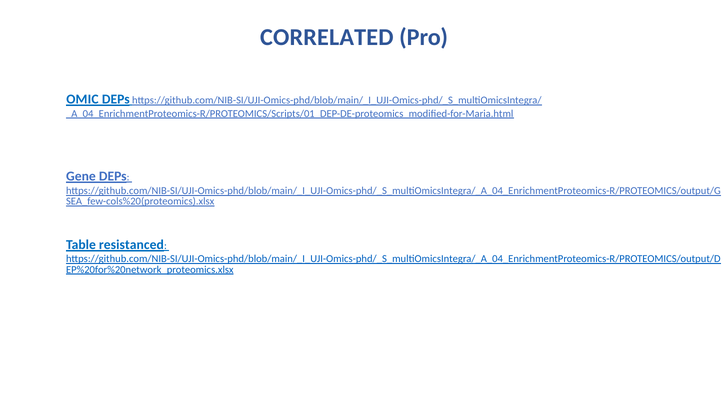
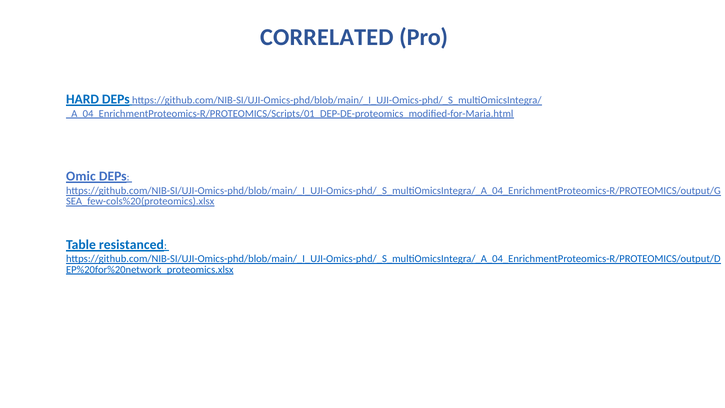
OMIC: OMIC -> HARD
Gene: Gene -> Omic
